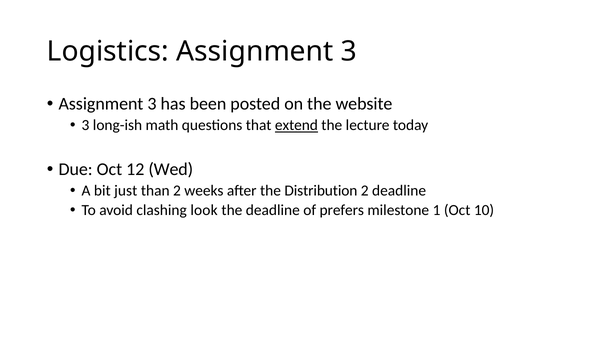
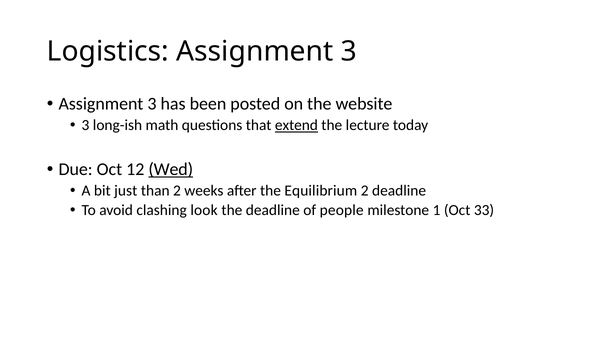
Wed underline: none -> present
Distribution: Distribution -> Equilibrium
prefers: prefers -> people
10: 10 -> 33
